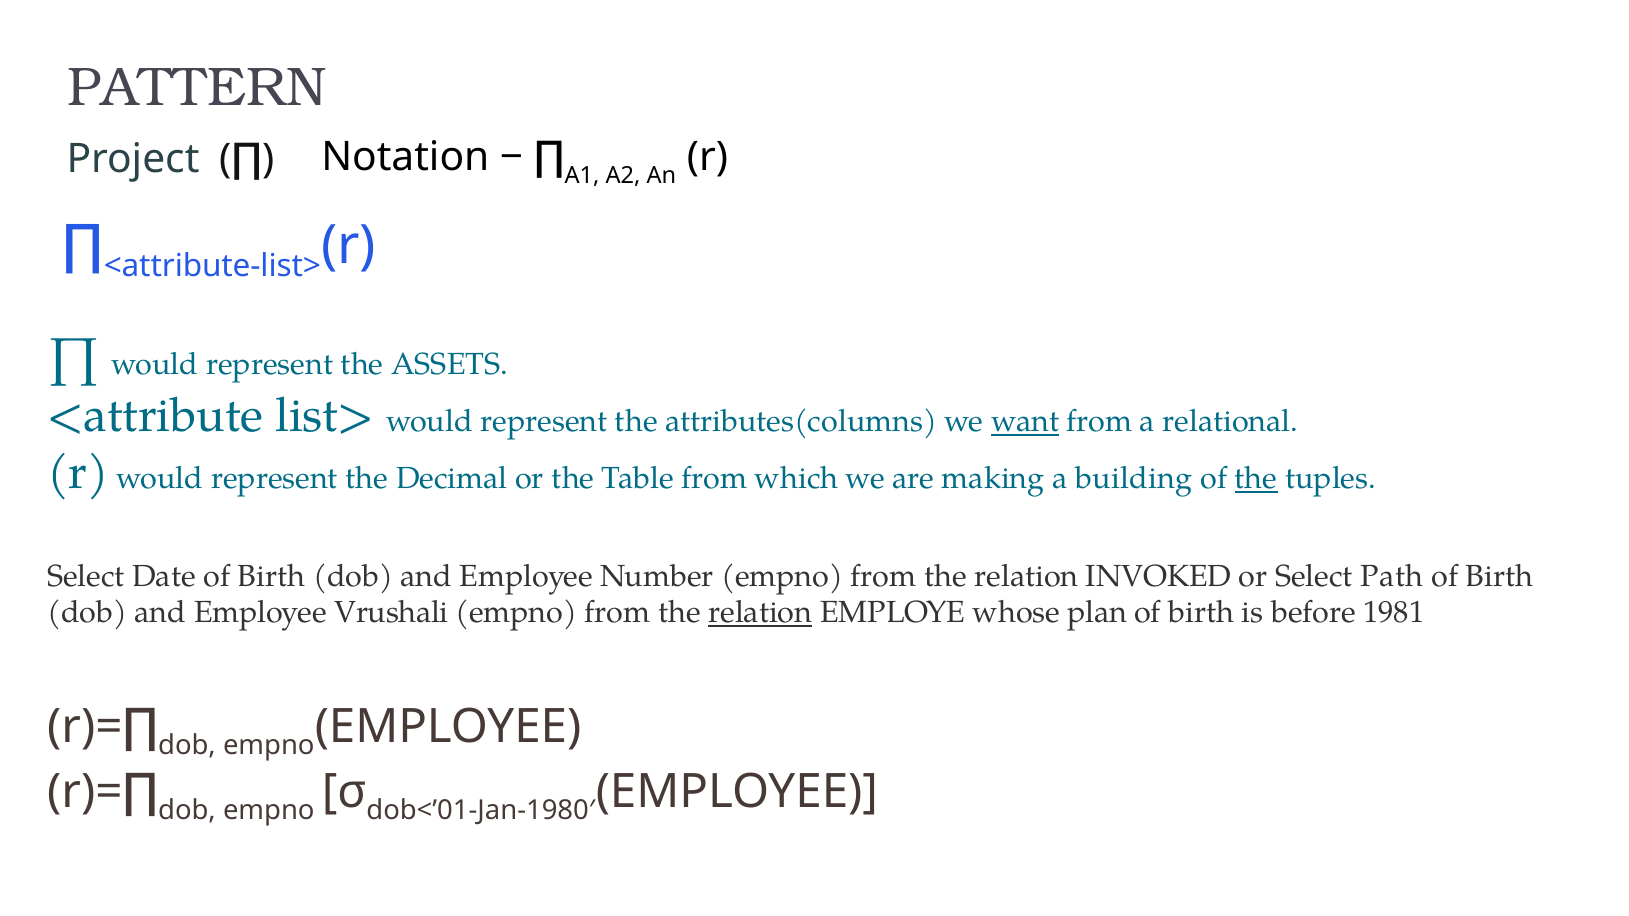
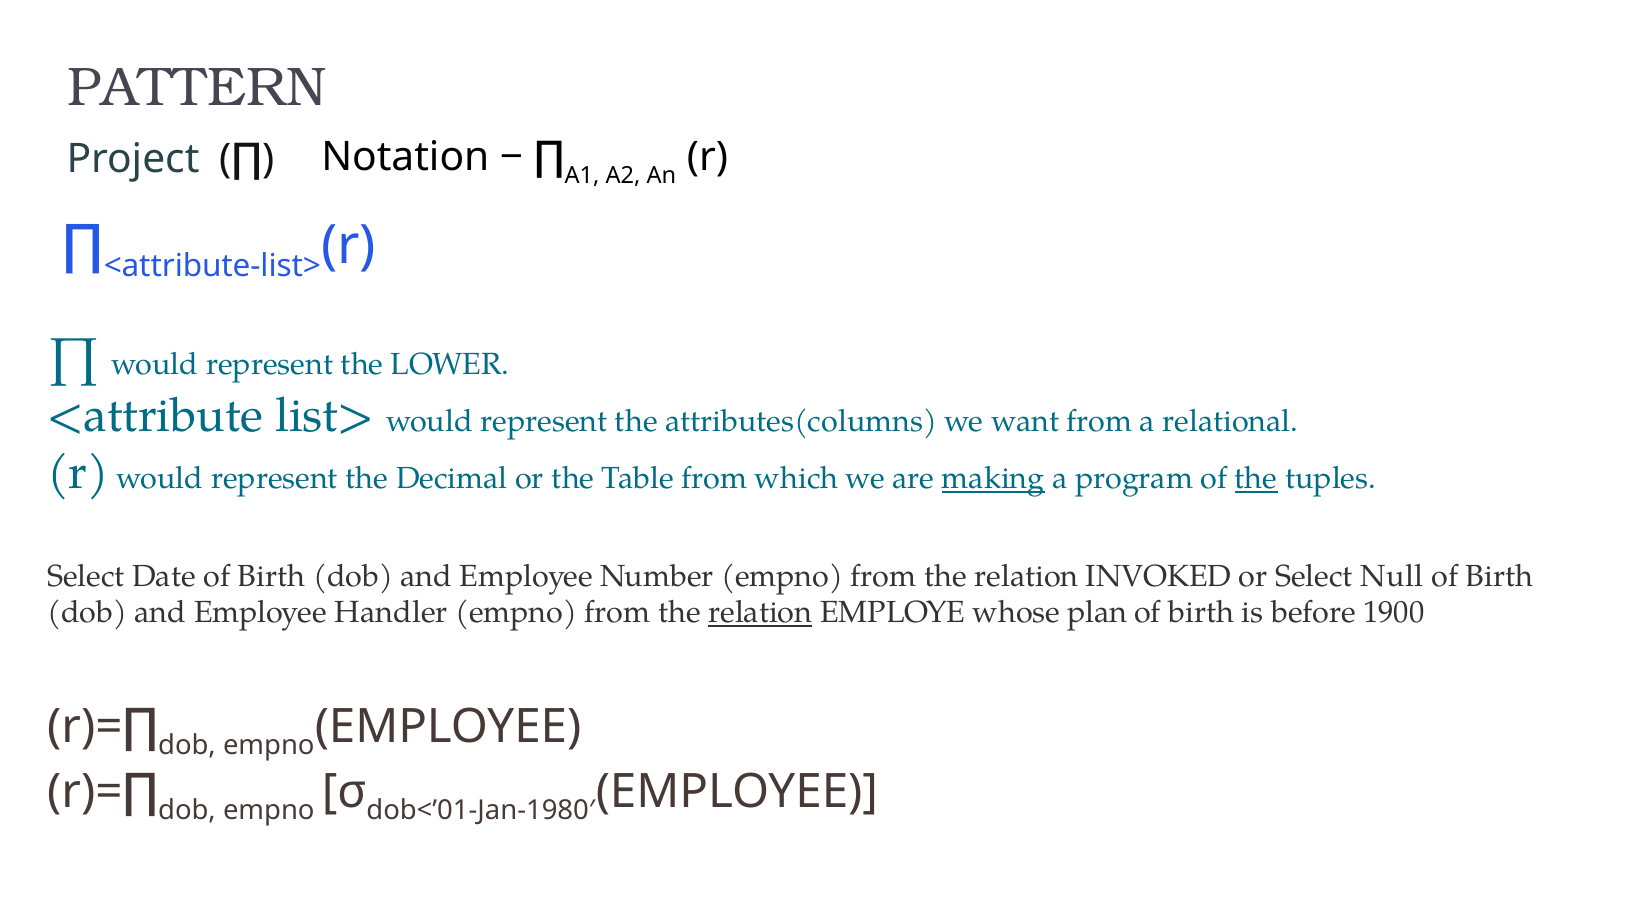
ASSETS: ASSETS -> LOWER
want underline: present -> none
making underline: none -> present
building: building -> program
Path: Path -> Null
Vrushali: Vrushali -> Handler
1981: 1981 -> 1900
